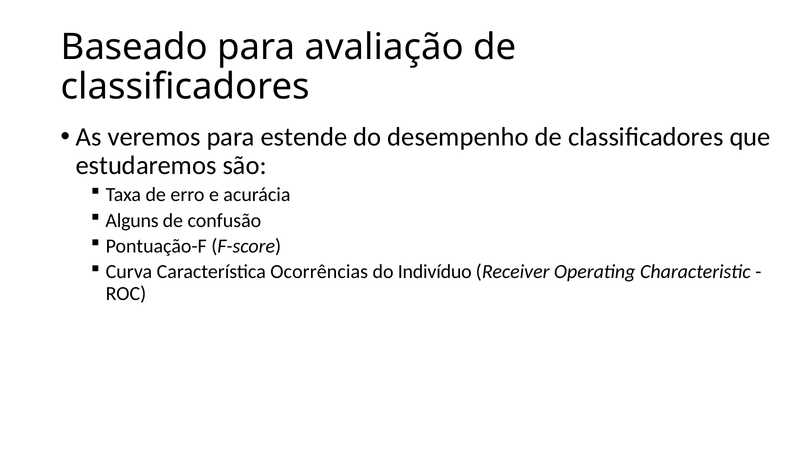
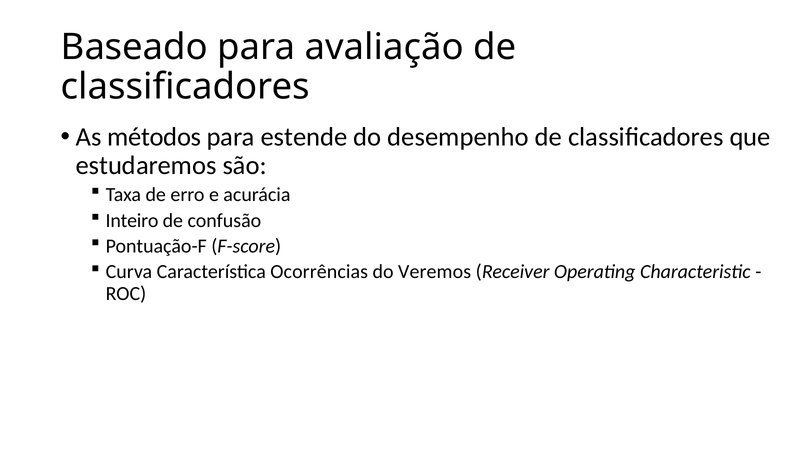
veremos: veremos -> métodos
Alguns: Alguns -> Inteiro
Indivíduo: Indivíduo -> Veremos
